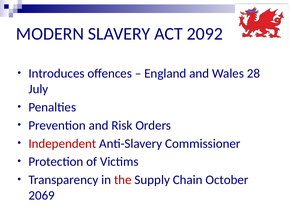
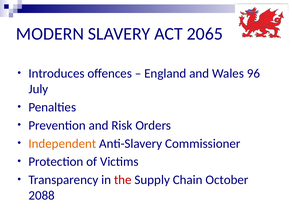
2092: 2092 -> 2065
28: 28 -> 96
Independent colour: red -> orange
2069: 2069 -> 2088
